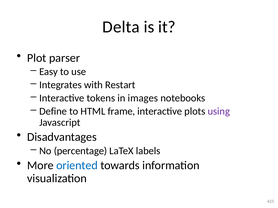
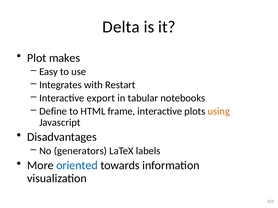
parser: parser -> makes
tokens: tokens -> export
images: images -> tabular
using colour: purple -> orange
percentage: percentage -> generators
